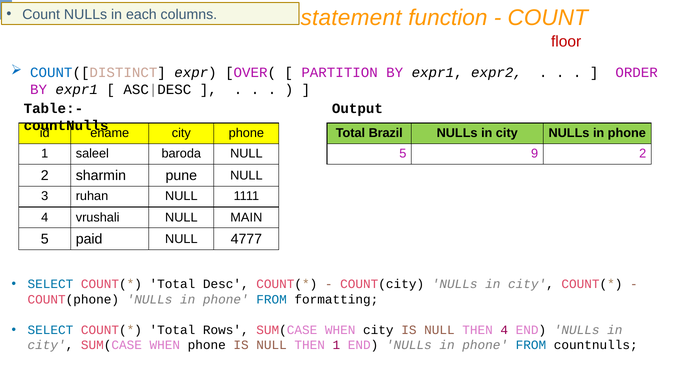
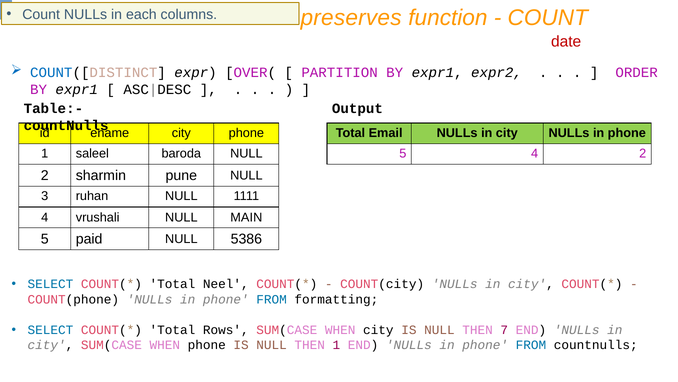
statement: statement -> preserves
floor: floor -> date
Brazil: Brazil -> Email
5 9: 9 -> 4
4777: 4777 -> 5386
Desc: Desc -> Neel
THEN 4: 4 -> 7
